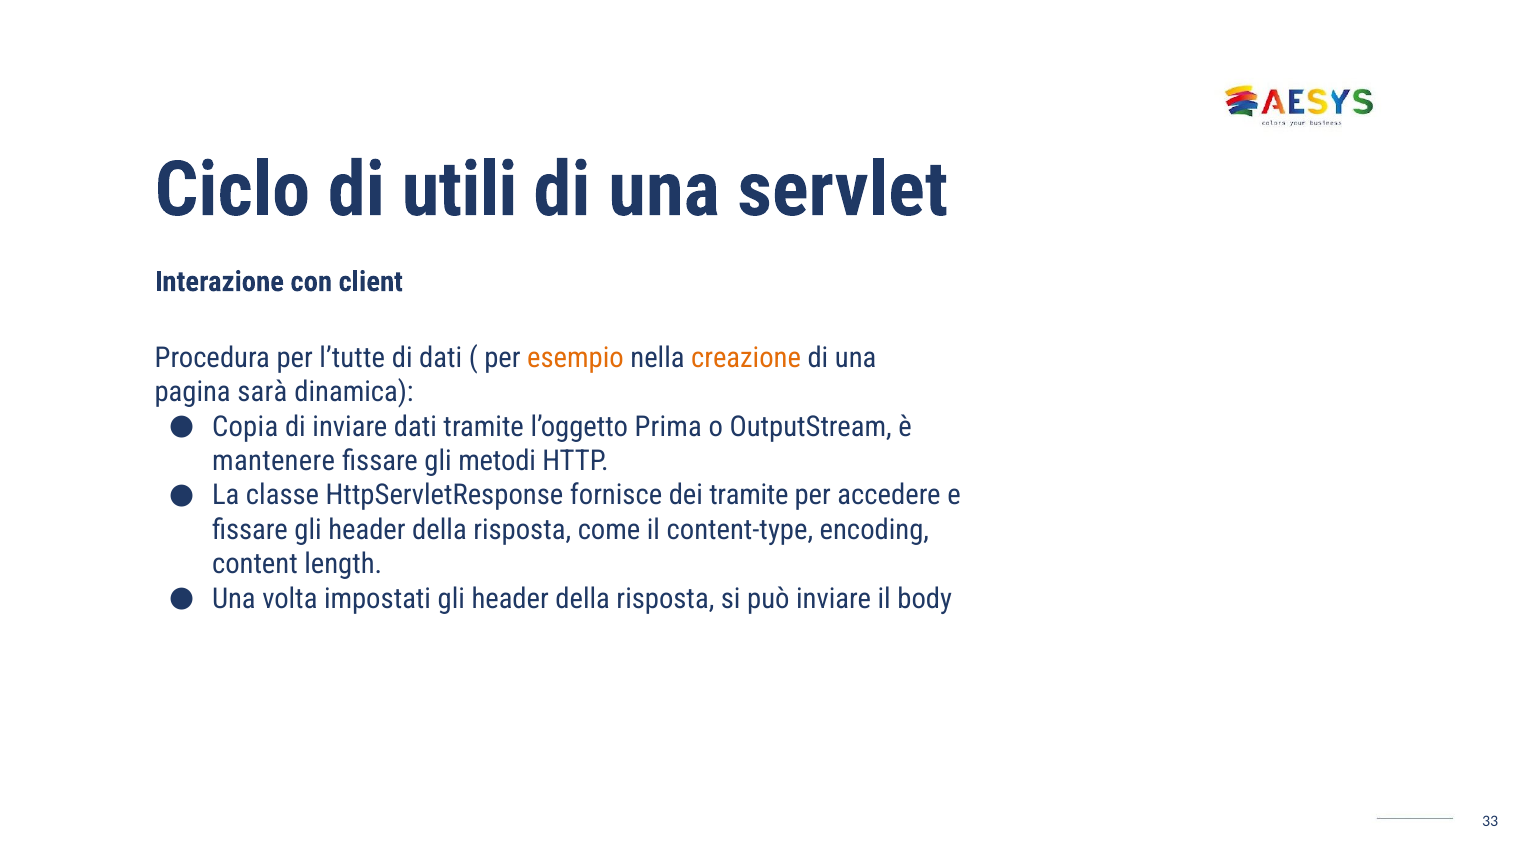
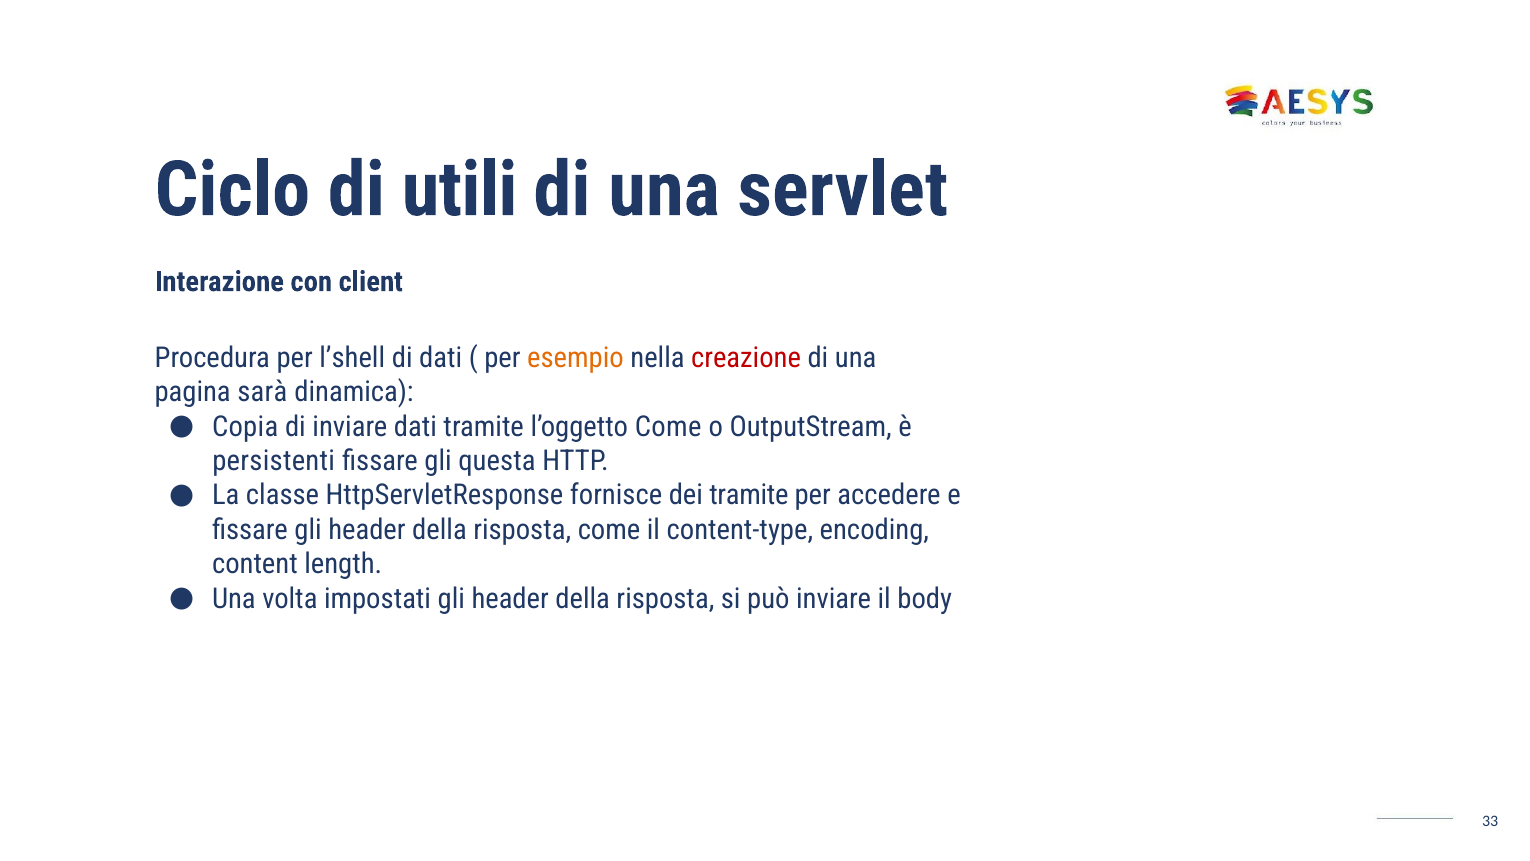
l’tutte: l’tutte -> l’shell
creazione colour: orange -> red
l’oggetto Prima: Prima -> Come
mantenere: mantenere -> persistenti
metodi: metodi -> questa
